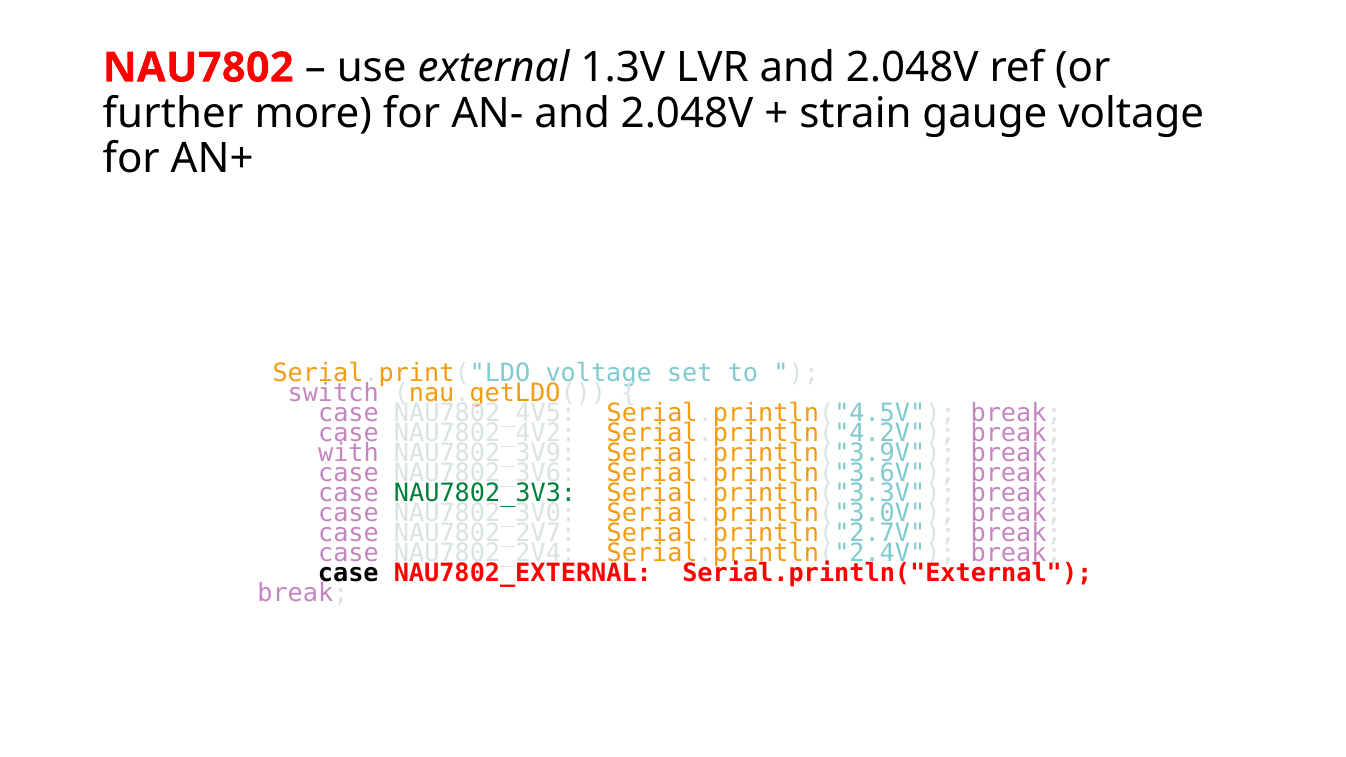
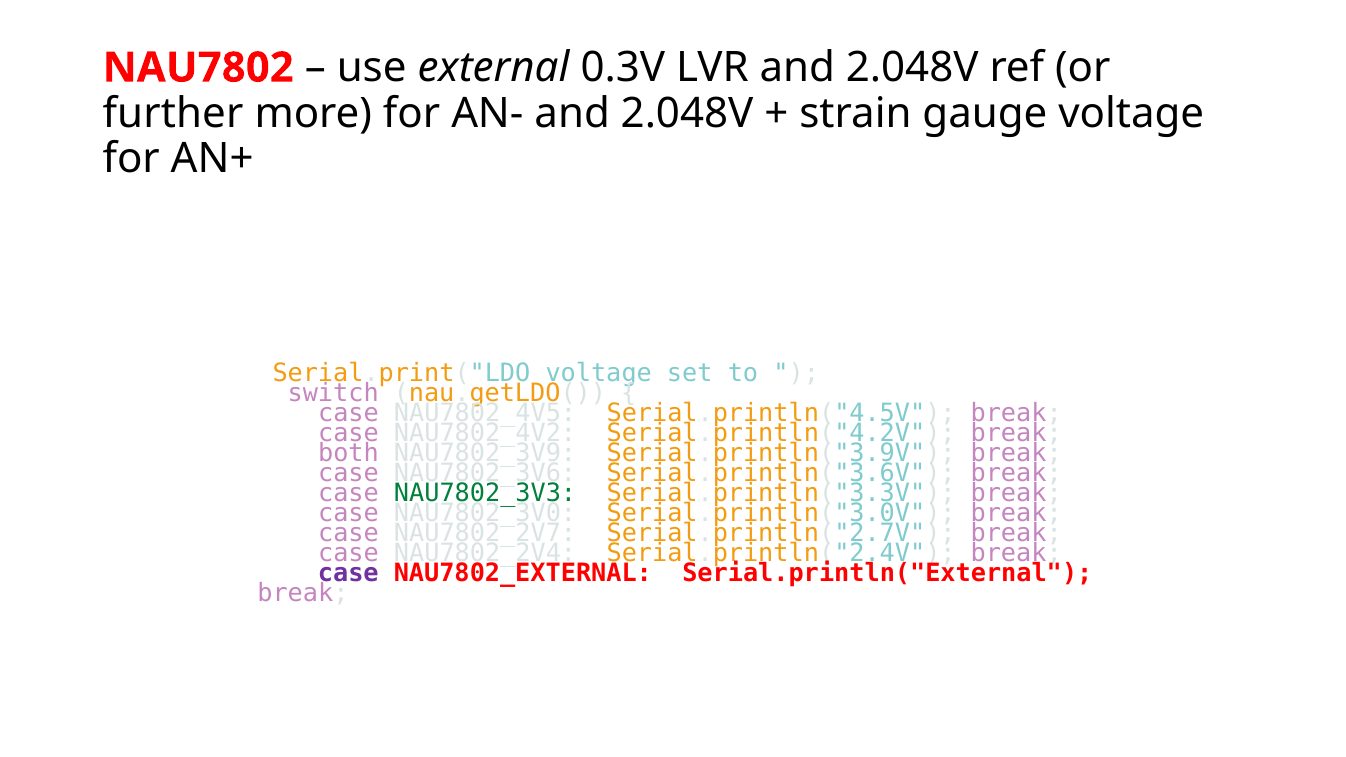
1.3V: 1.3V -> 0.3V
with: with -> both
case at (348, 573) colour: black -> purple
